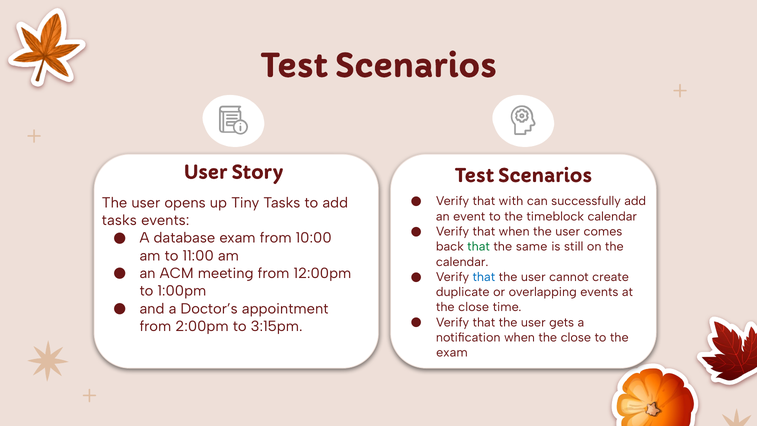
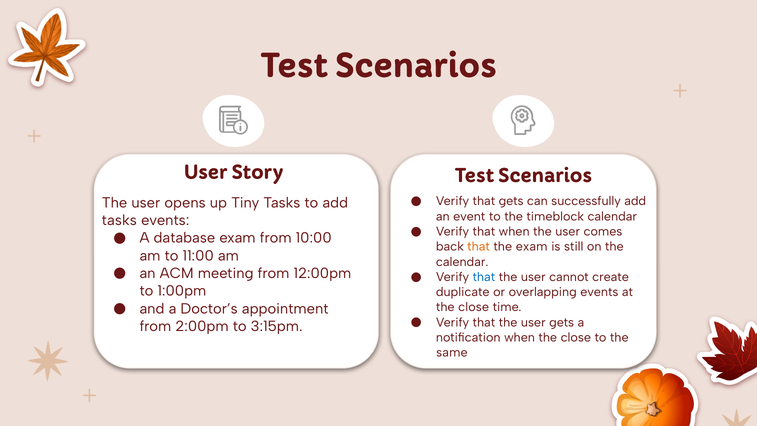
that with: with -> gets
that at (479, 247) colour: green -> orange
the same: same -> exam
exam at (452, 353): exam -> same
